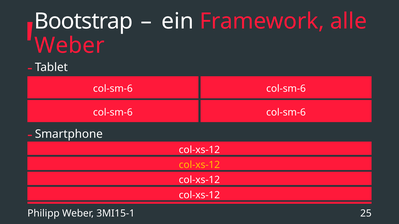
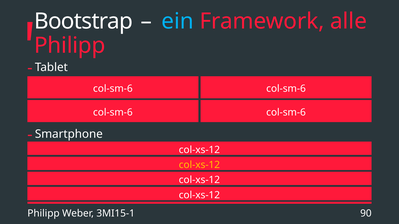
ein colour: white -> light blue
Weber at (70, 46): Weber -> Philipp
25: 25 -> 90
